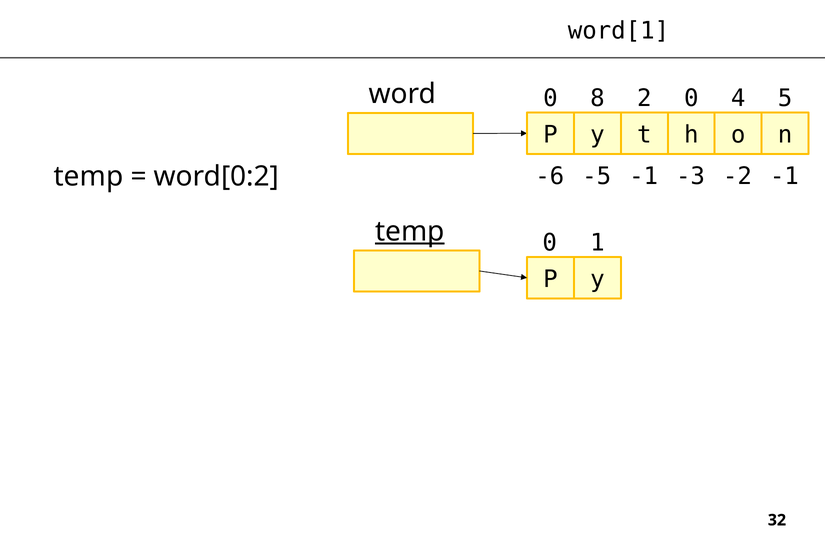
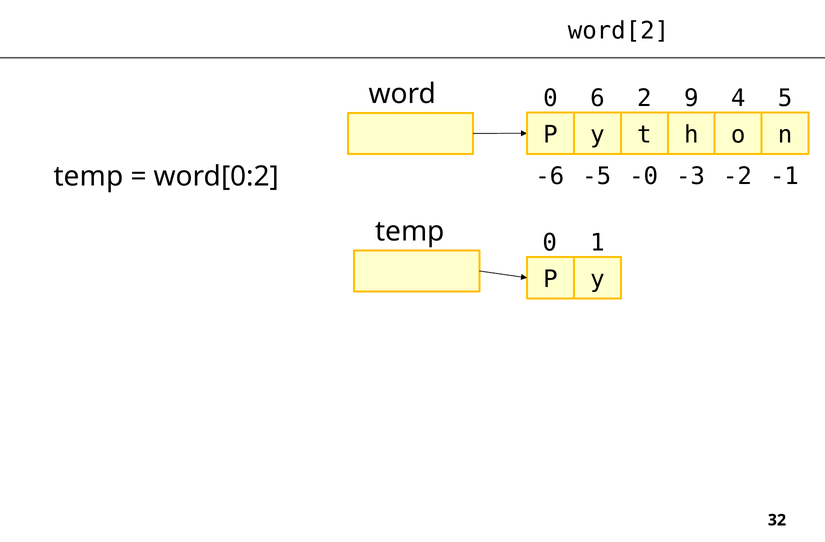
word[1: word[1 -> word[2
8: 8 -> 6
2 0: 0 -> 9
-5 -1: -1 -> -0
temp at (410, 231) underline: present -> none
